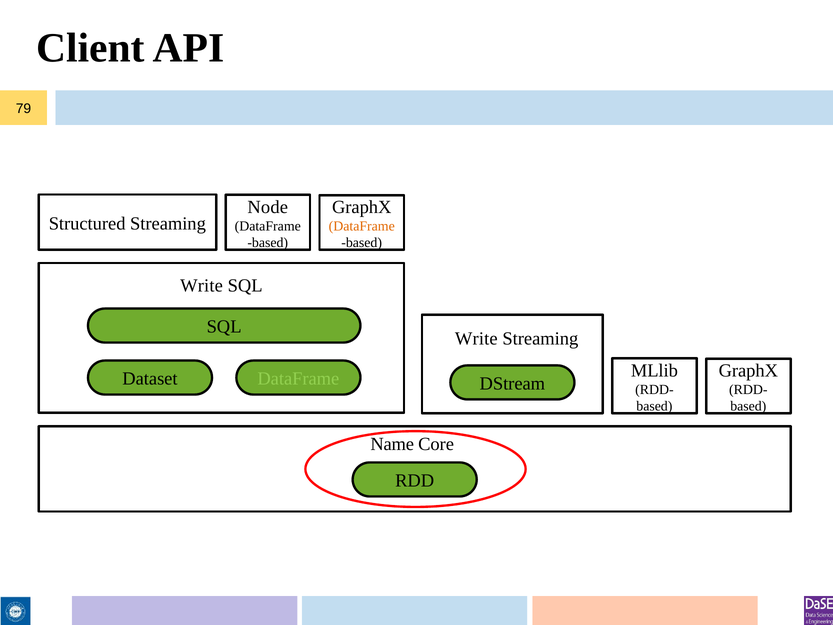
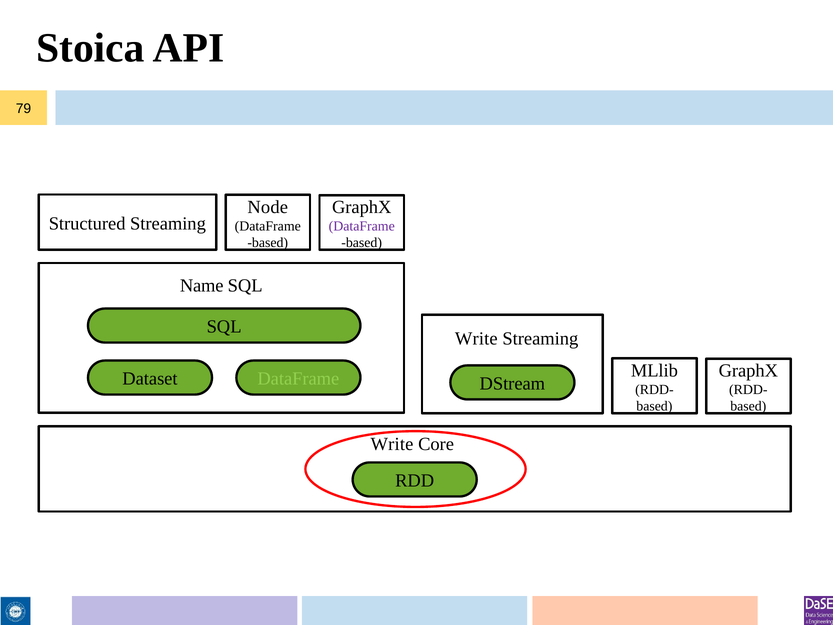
Client: Client -> Stoica
DataFrame at (362, 226) colour: orange -> purple
Write at (202, 286): Write -> Name
Name at (392, 444): Name -> Write
